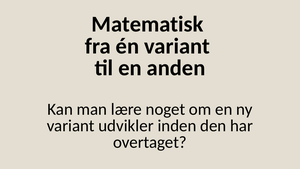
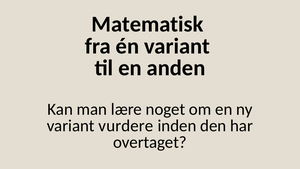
udvikler: udvikler -> vurdere
